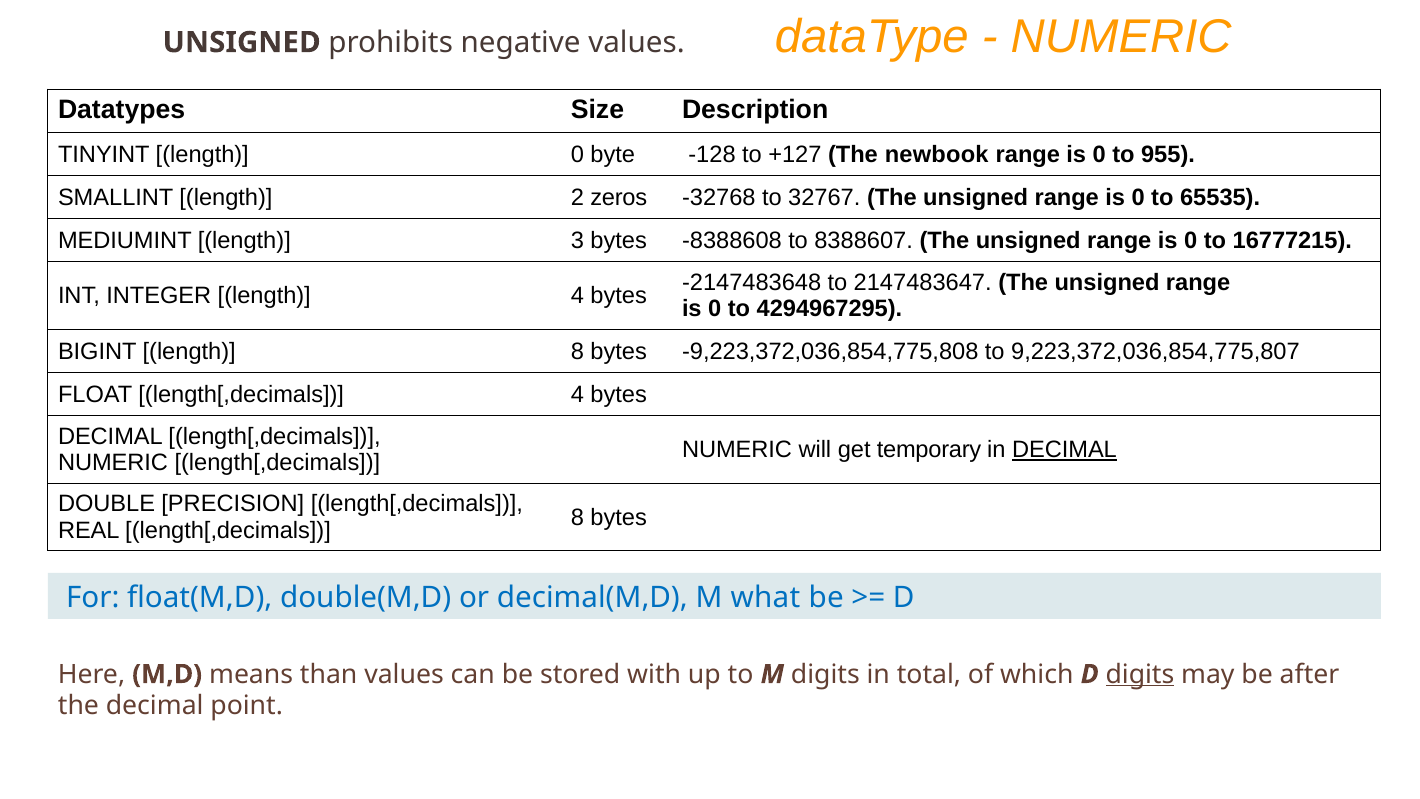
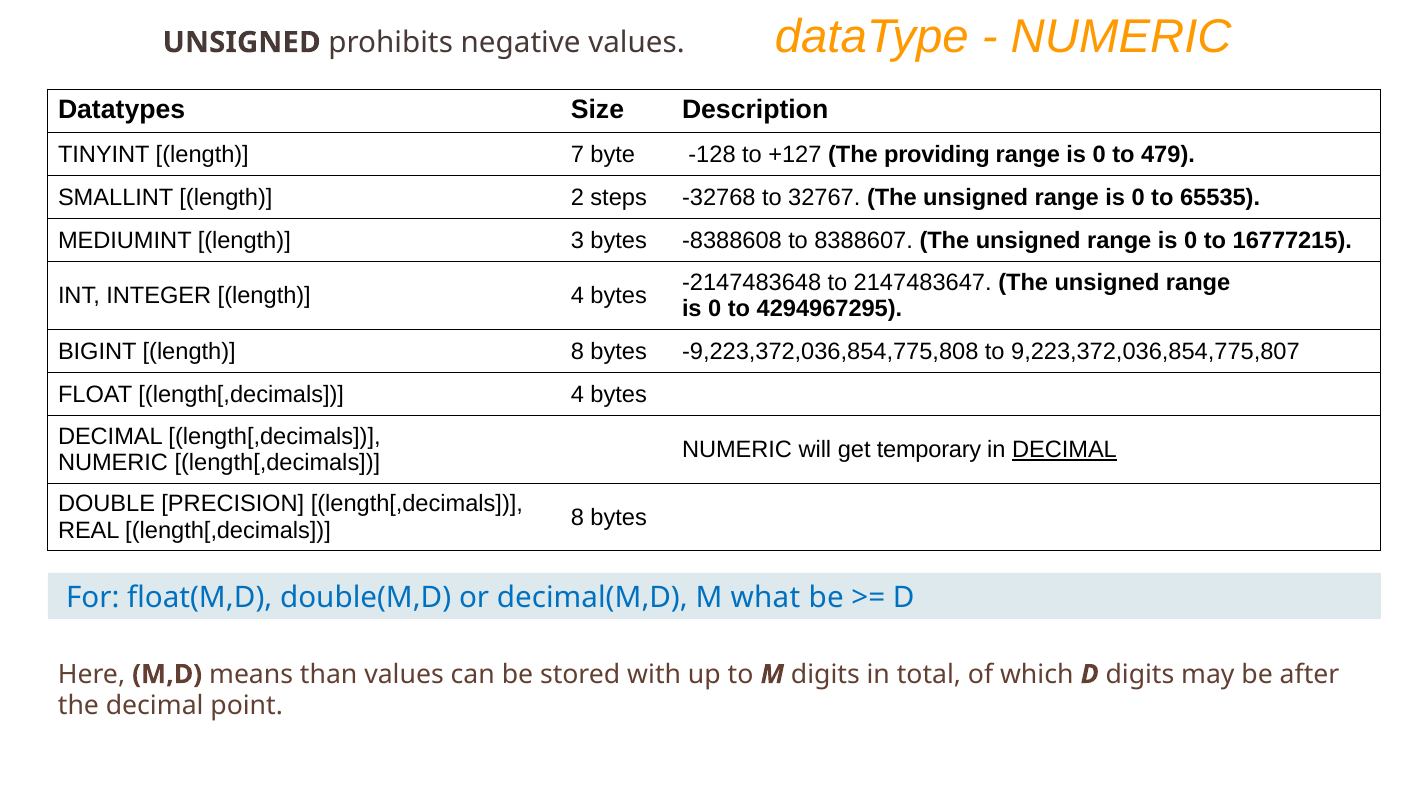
length 0: 0 -> 7
newbook: newbook -> providing
955: 955 -> 479
zeros: zeros -> steps
digits at (1140, 674) underline: present -> none
